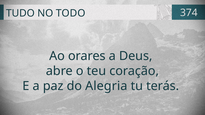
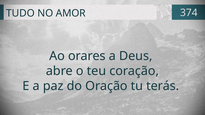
TODO: TODO -> AMOR
Alegria: Alegria -> Oração
